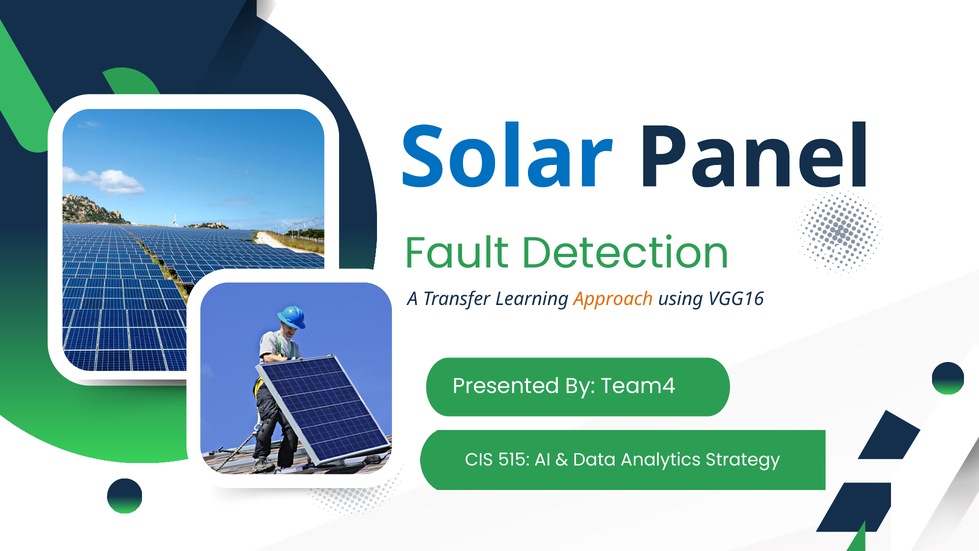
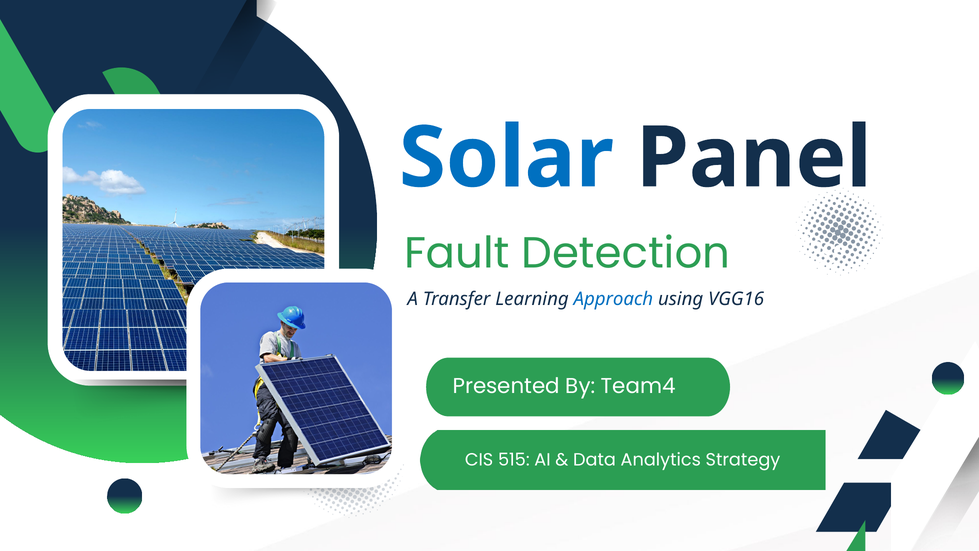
Approach colour: orange -> blue
